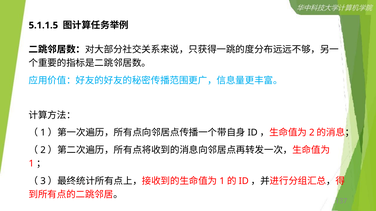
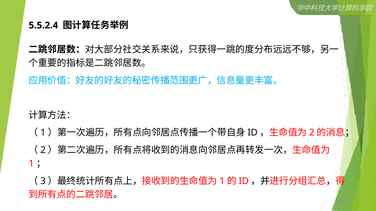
5.1.1.5: 5.1.1.5 -> 5.5.2.4
